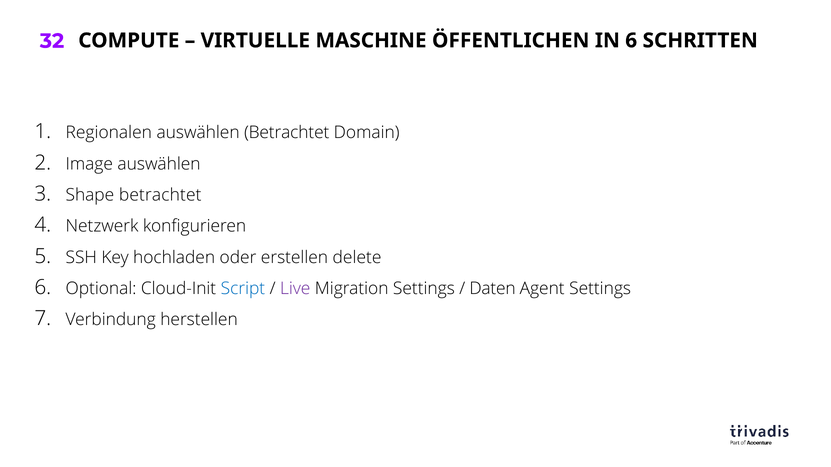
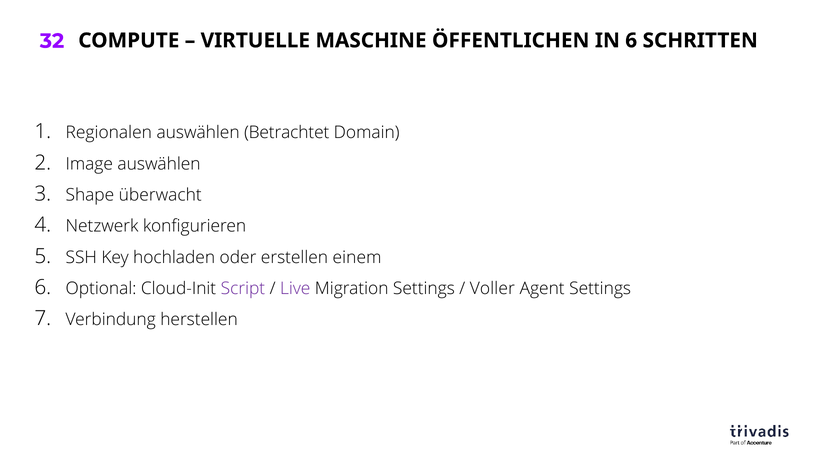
Shape betrachtet: betrachtet -> überwacht
delete: delete -> einem
Script colour: blue -> purple
Daten: Daten -> Voller
